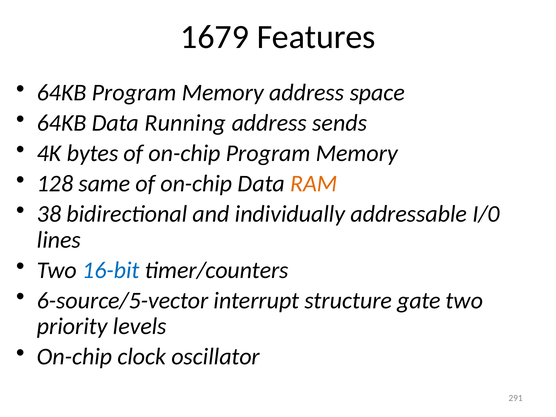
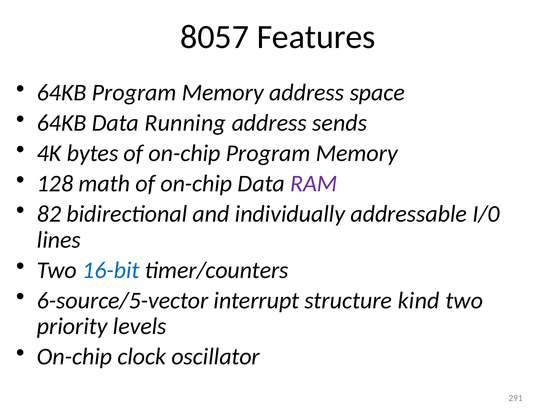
1679: 1679 -> 8057
same: same -> math
RAM colour: orange -> purple
38: 38 -> 82
gate: gate -> kind
